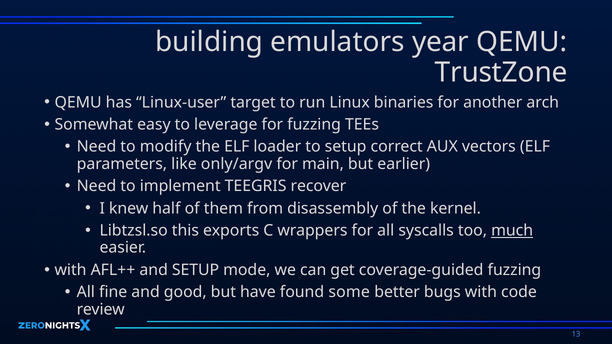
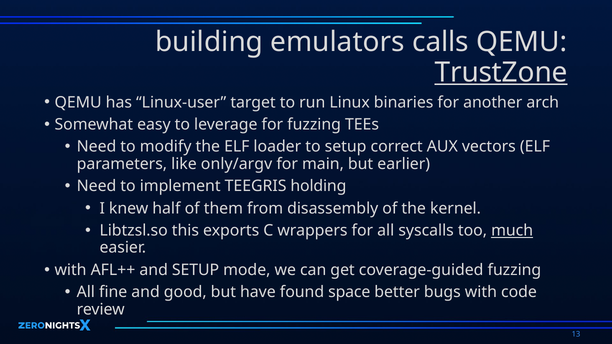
year: year -> calls
TrustZone underline: none -> present
recover: recover -> holding
some: some -> space
